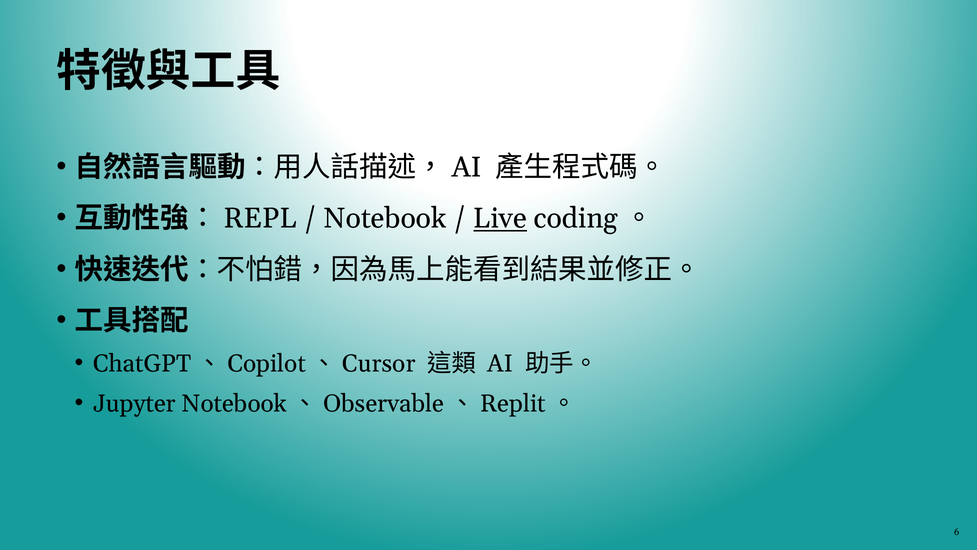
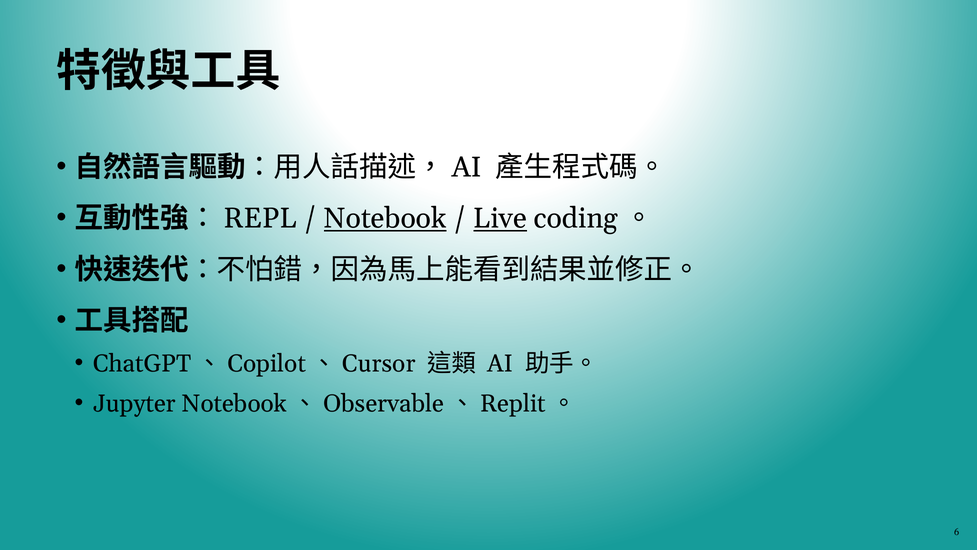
Notebook at (385, 218) underline: none -> present
